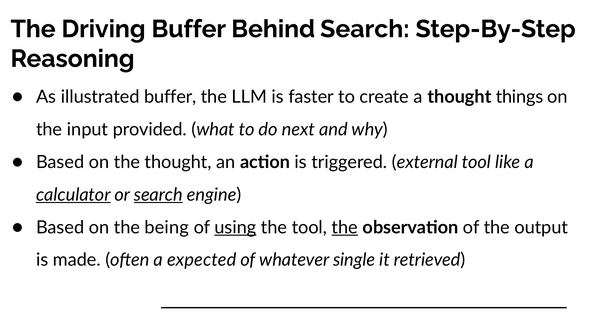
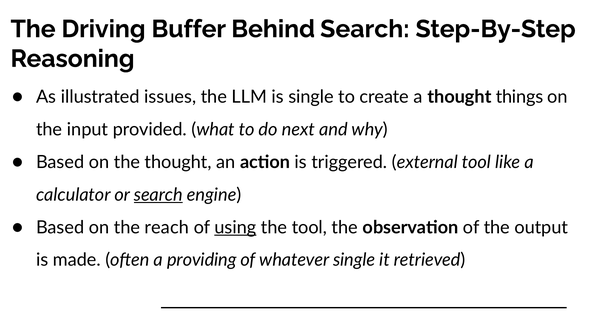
illustrated buffer: buffer -> issues
is faster: faster -> single
calculator underline: present -> none
being: being -> reach
the at (345, 227) underline: present -> none
expected: expected -> providing
